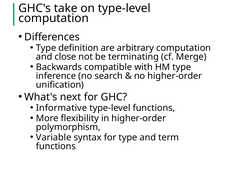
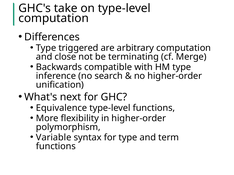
definition: definition -> triggered
Informative: Informative -> Equivalence
